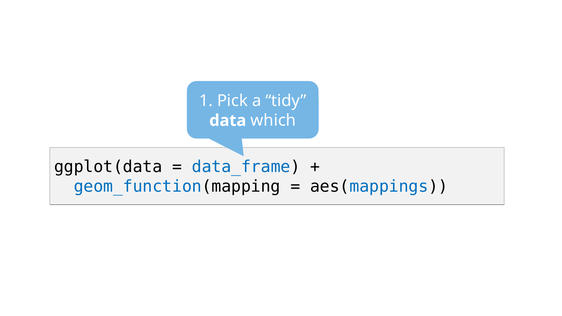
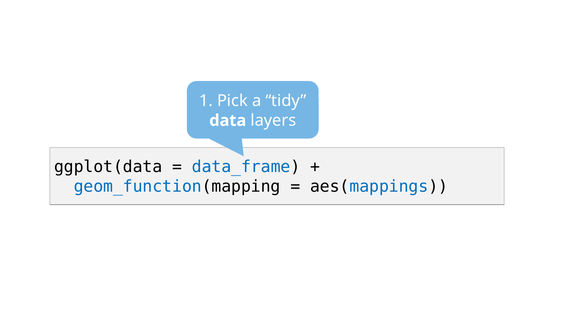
which: which -> layers
